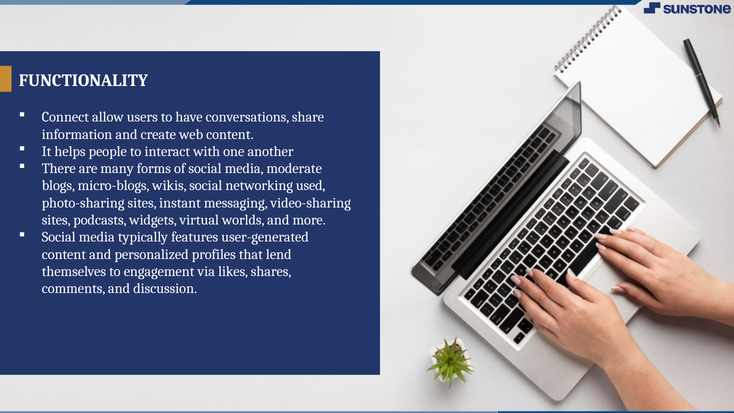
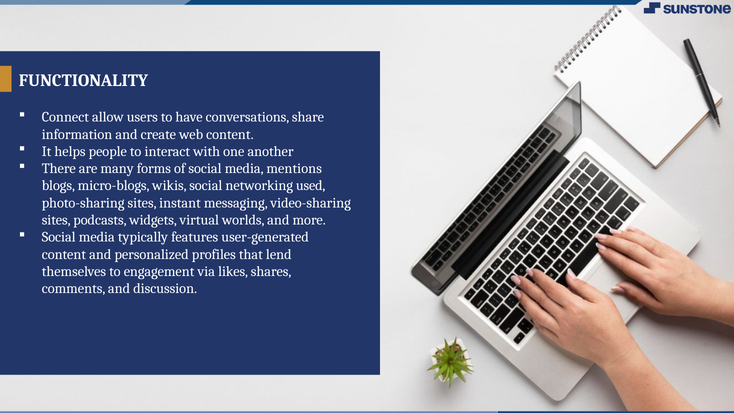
moderate: moderate -> mentions
